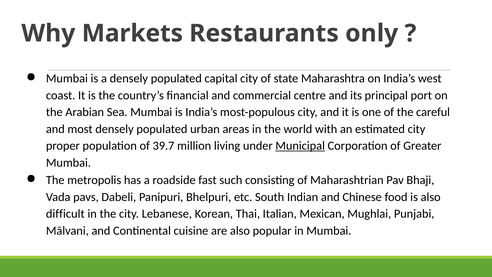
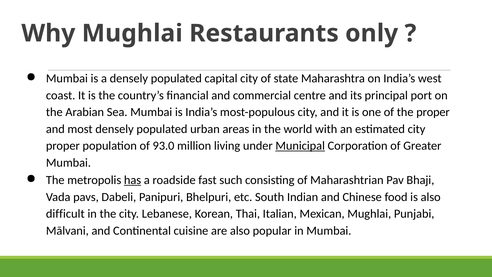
Why Markets: Markets -> Mughlai
the careful: careful -> proper
39.7: 39.7 -> 93.0
has underline: none -> present
